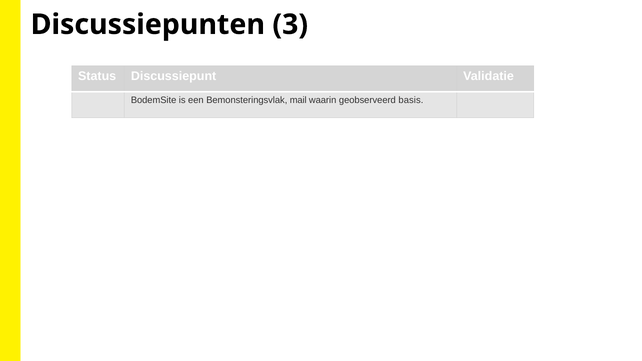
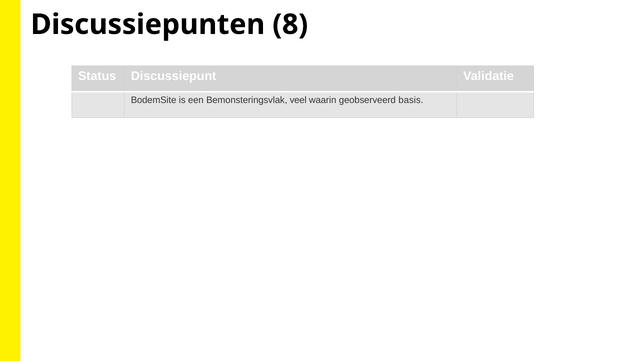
3: 3 -> 8
mail: mail -> veel
